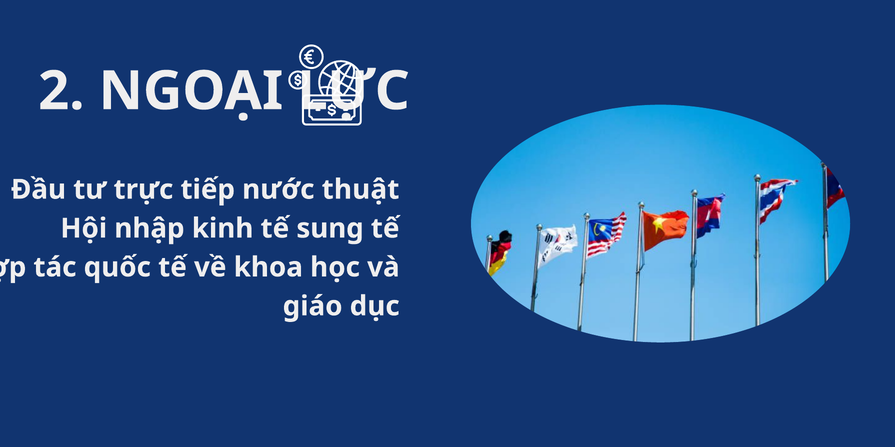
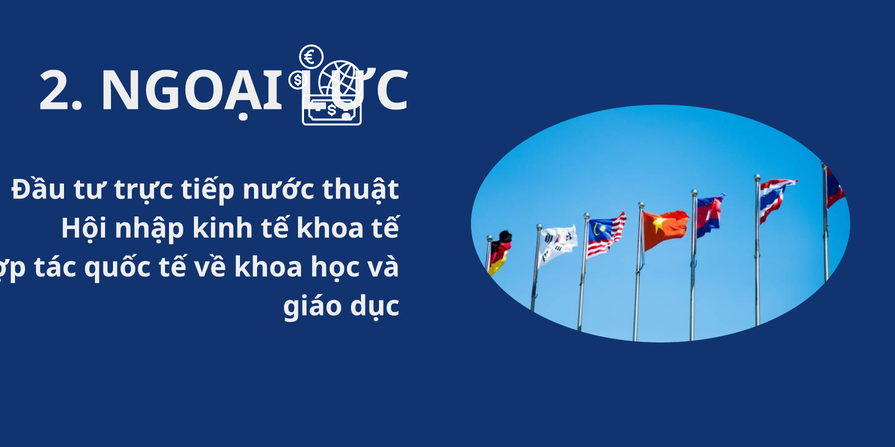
tế sung: sung -> khoa
